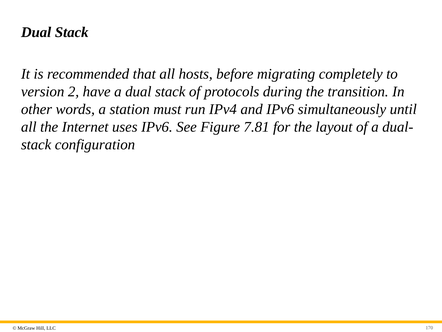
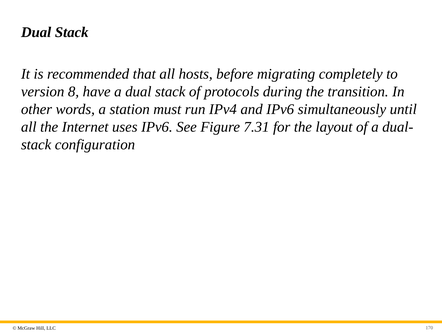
2: 2 -> 8
7.81: 7.81 -> 7.31
